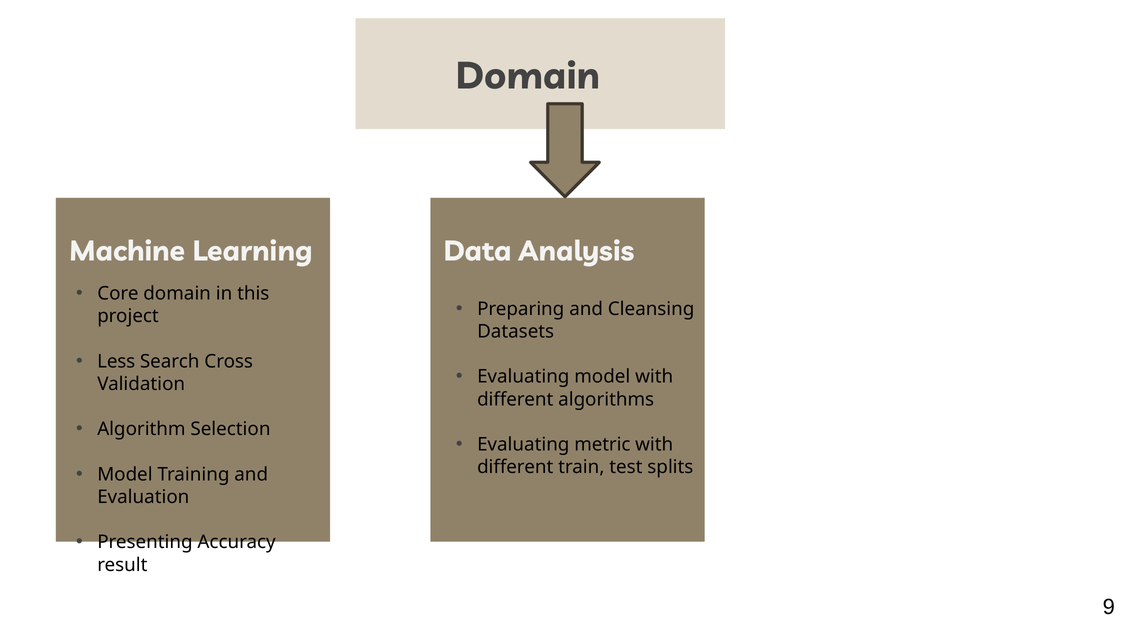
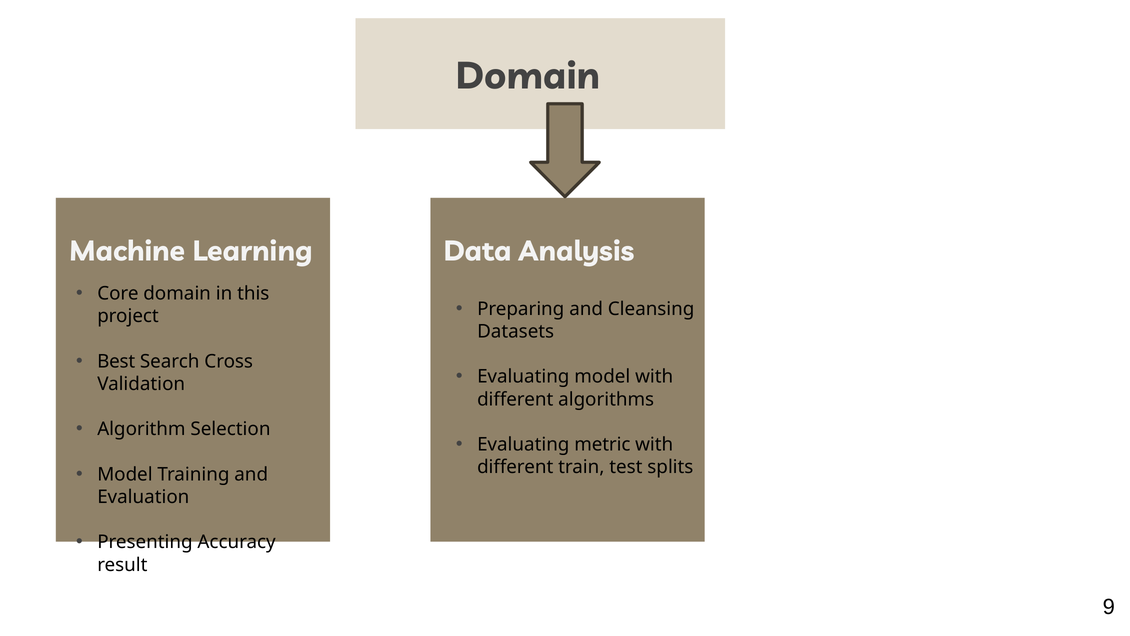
Less: Less -> Best
